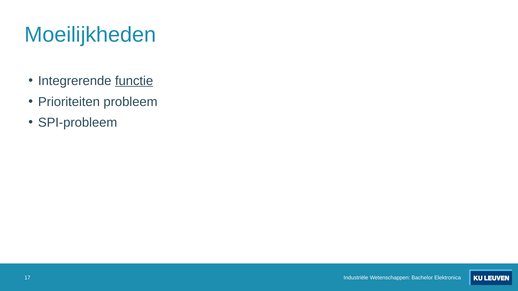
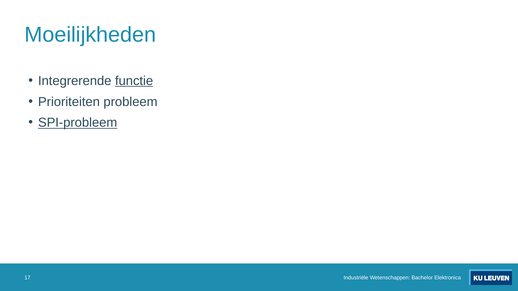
SPI-probleem underline: none -> present
